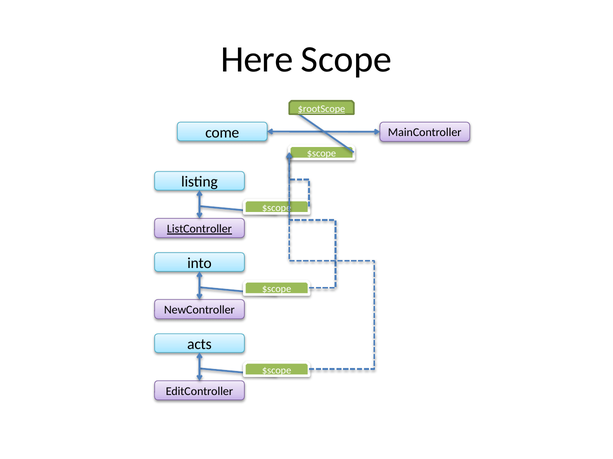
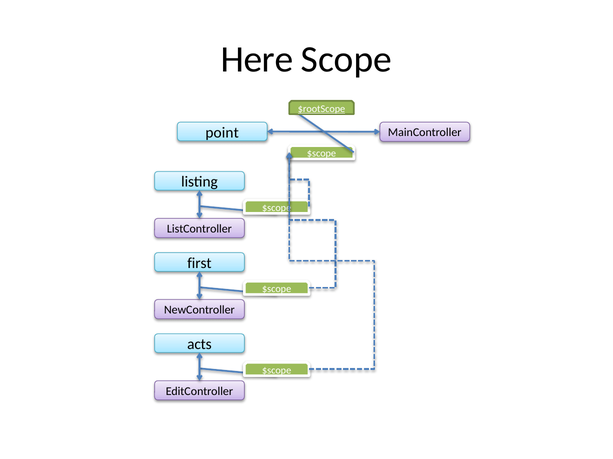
come: come -> point
ListController underline: present -> none
into: into -> first
